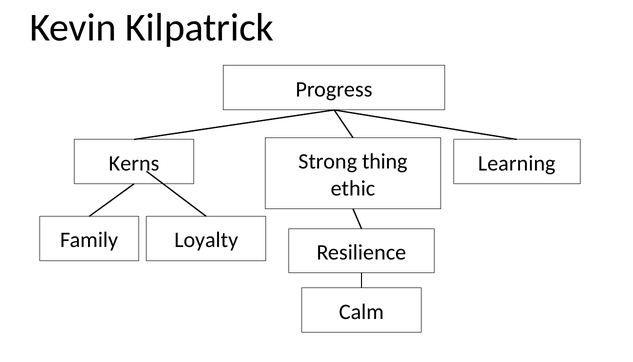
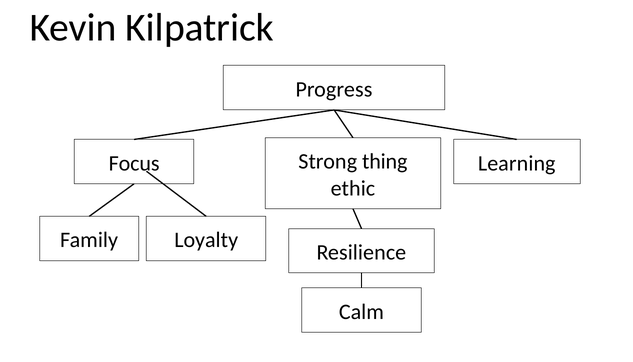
Kerns: Kerns -> Focus
